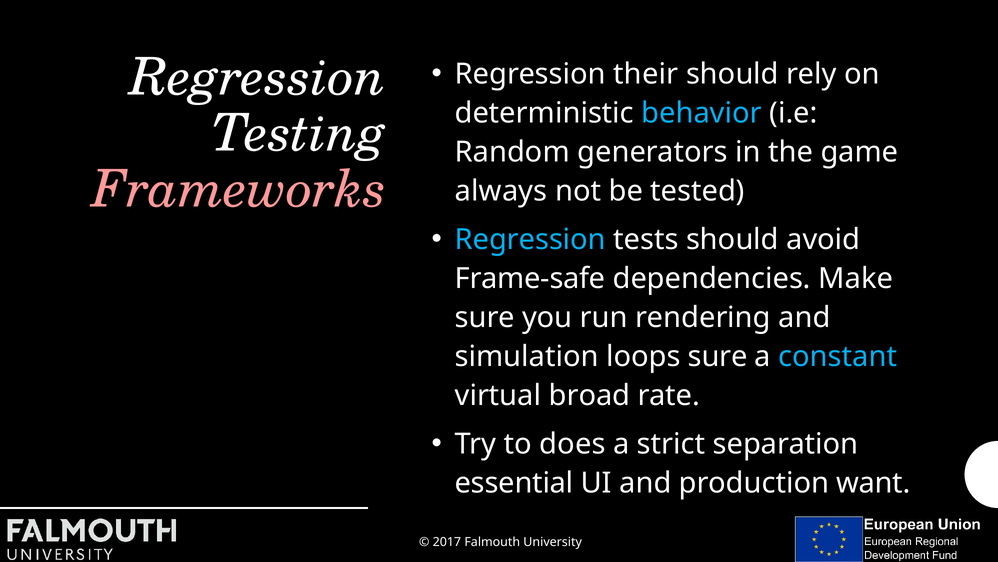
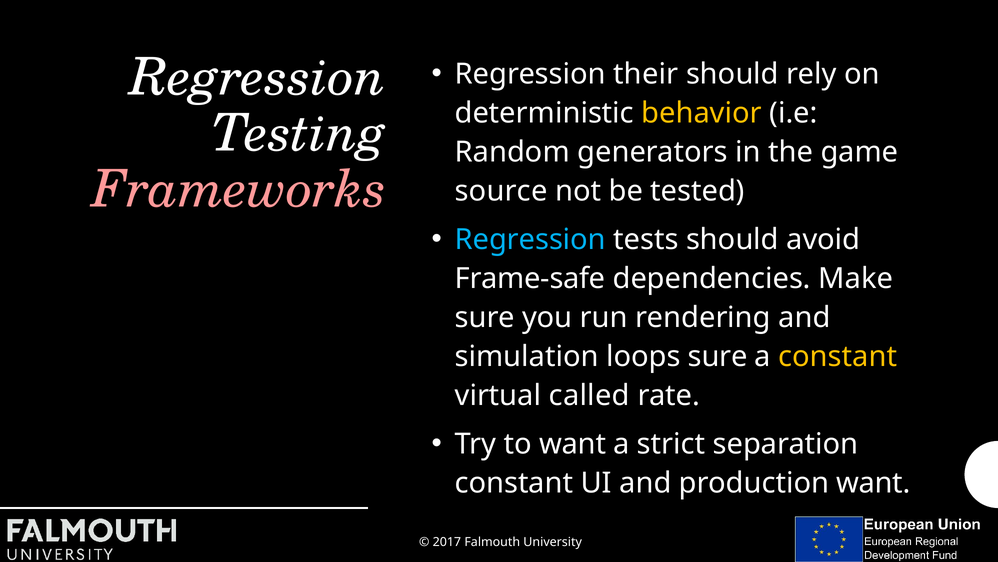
behavior colour: light blue -> yellow
always: always -> source
constant at (838, 356) colour: light blue -> yellow
broad: broad -> called
to does: does -> want
essential at (514, 483): essential -> constant
